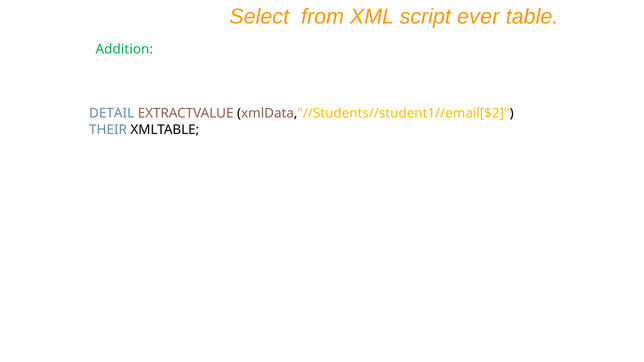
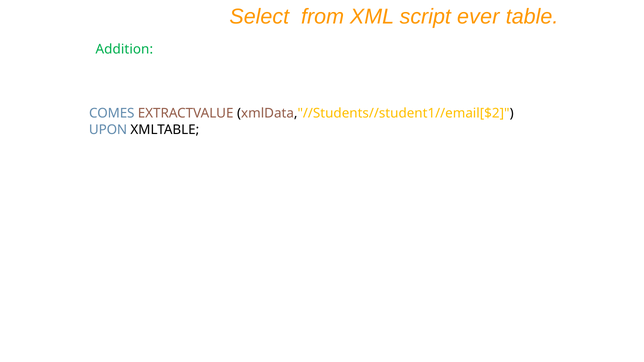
DETAIL: DETAIL -> COMES
THEIR: THEIR -> UPON
